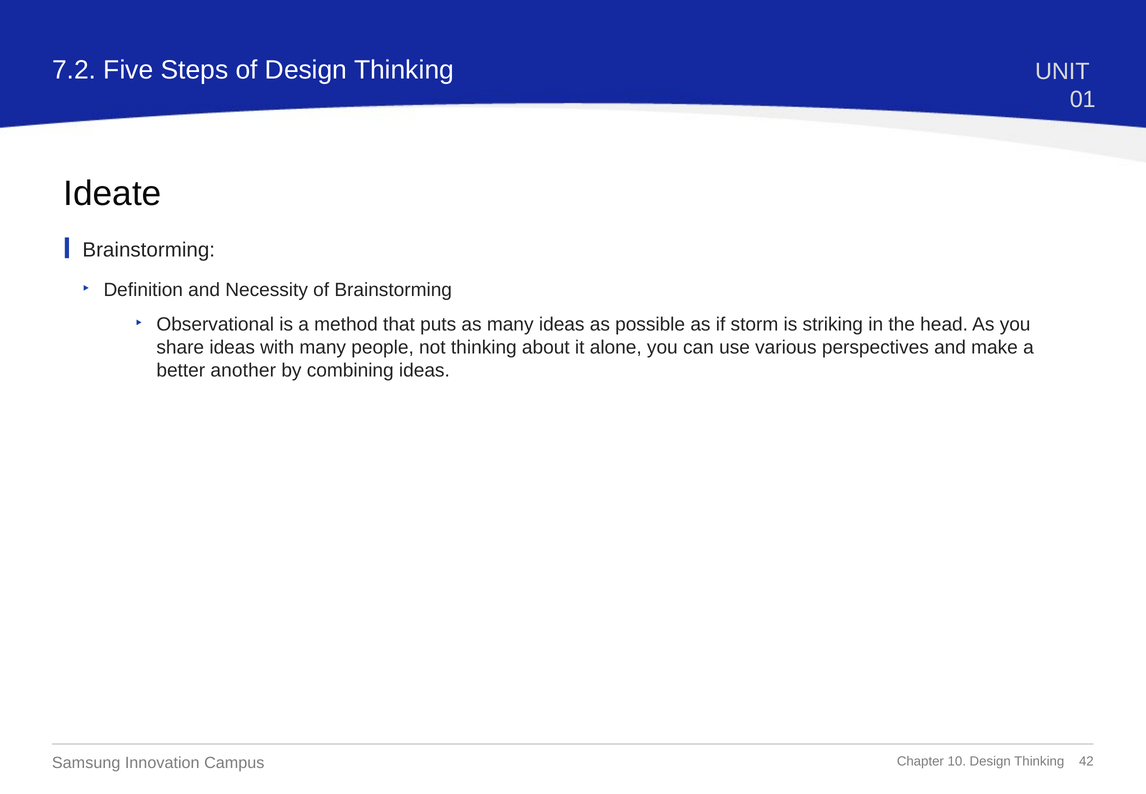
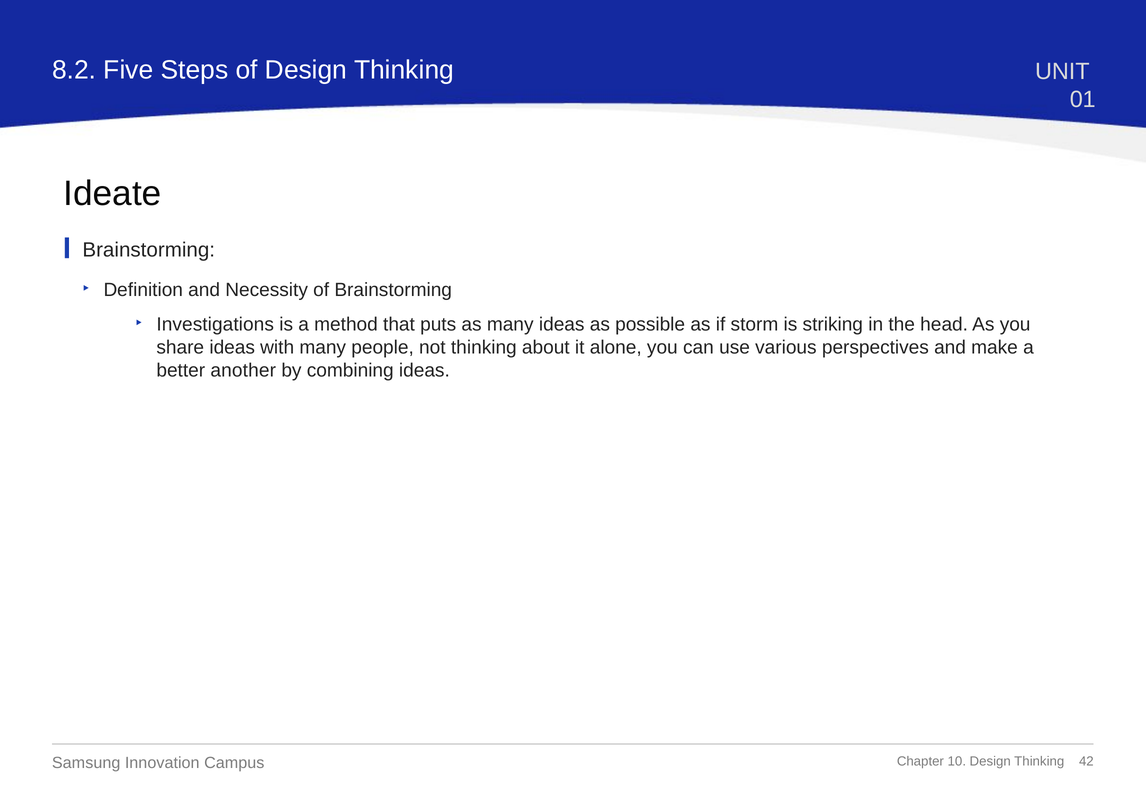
7.2: 7.2 -> 8.2
Observational: Observational -> Investigations
